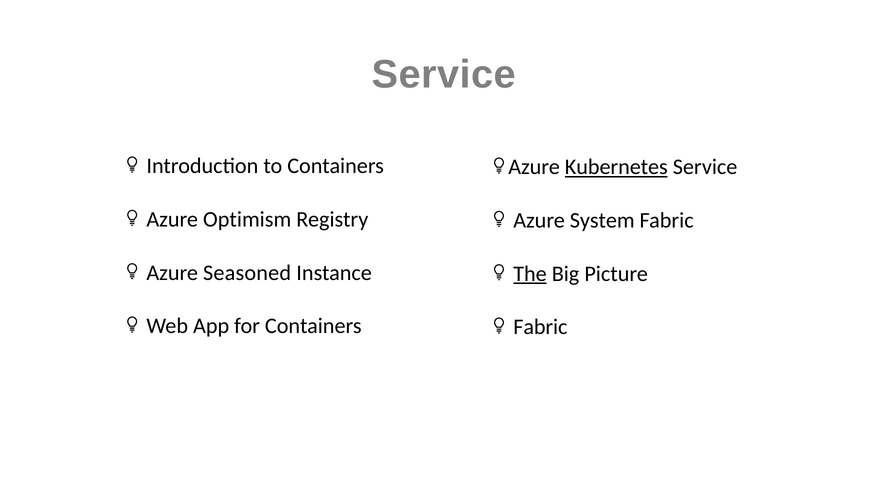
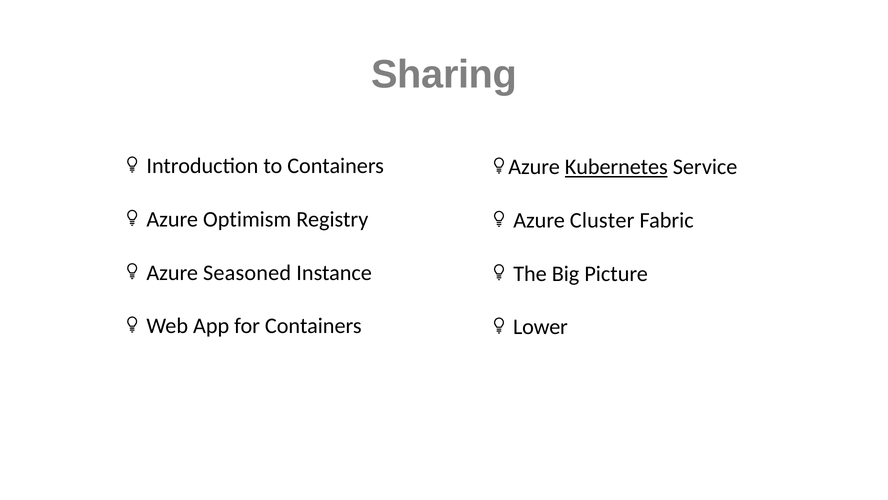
Service at (444, 75): Service -> Sharing
System: System -> Cluster
The underline: present -> none
Fabric at (540, 327): Fabric -> Lower
